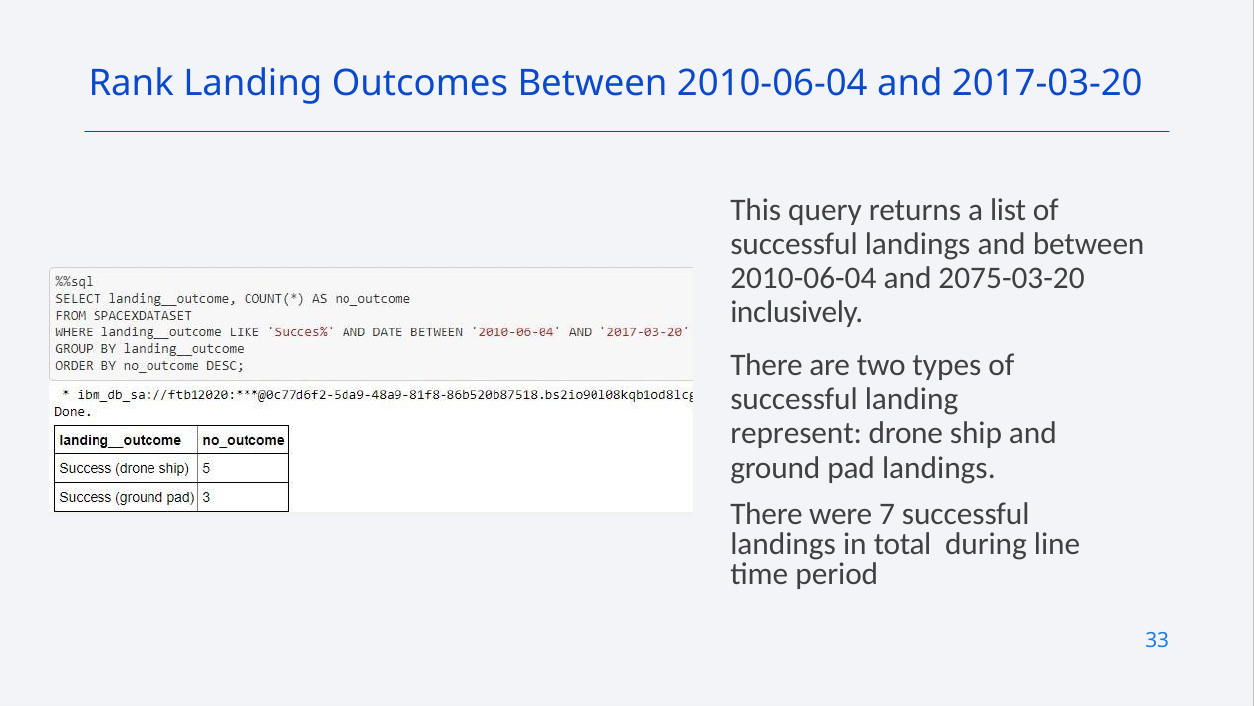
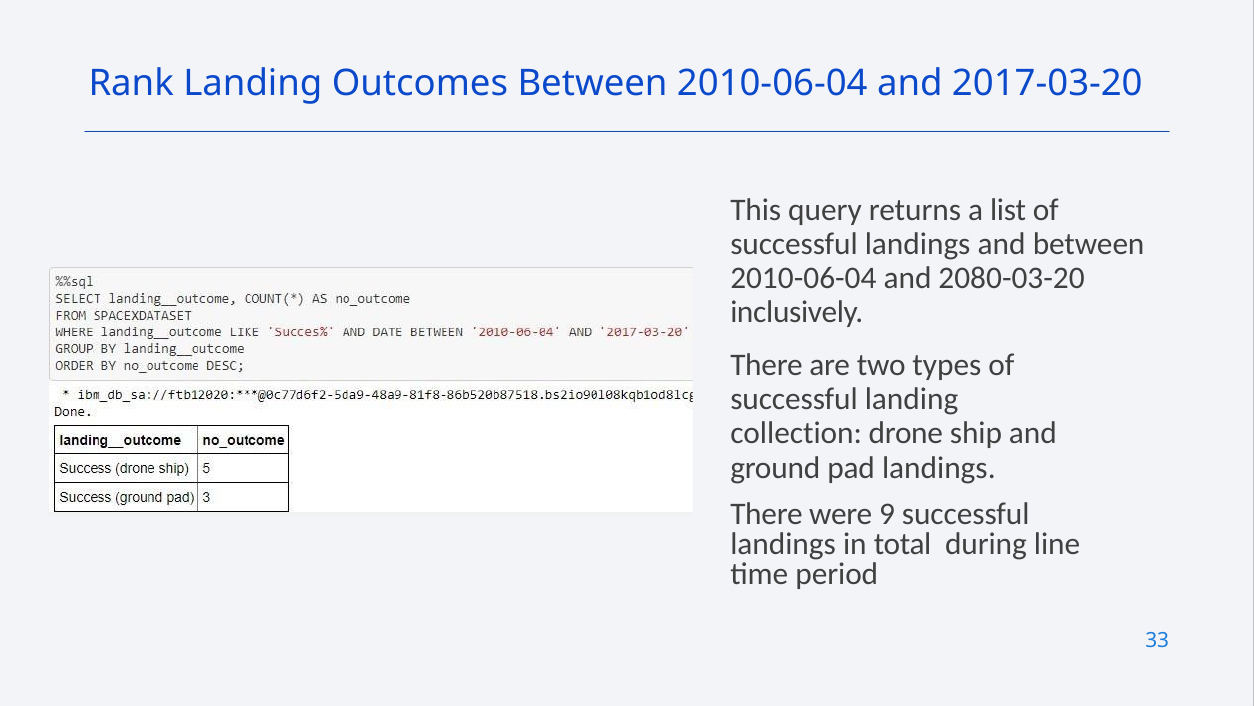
2075-03-20: 2075-03-20 -> 2080-03-20
represent: represent -> collection
7: 7 -> 9
